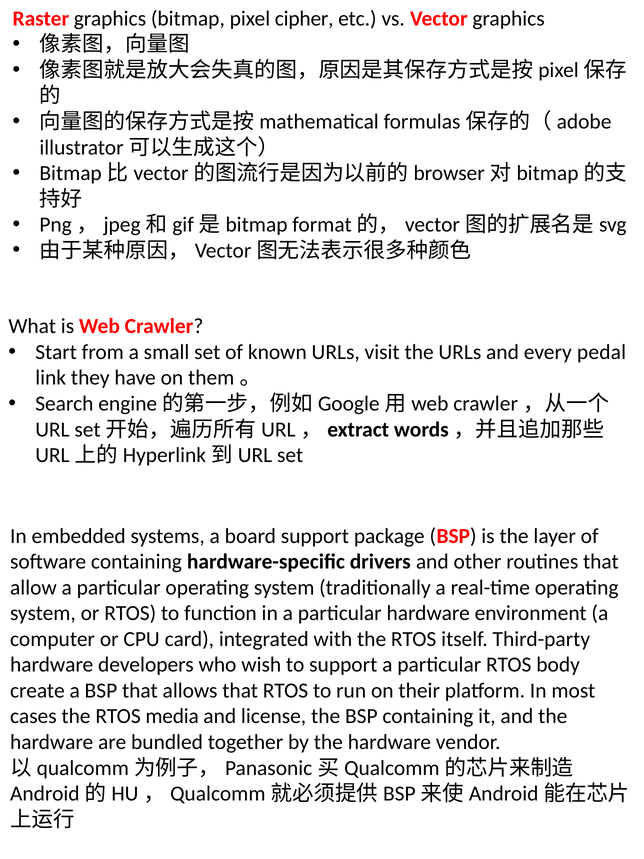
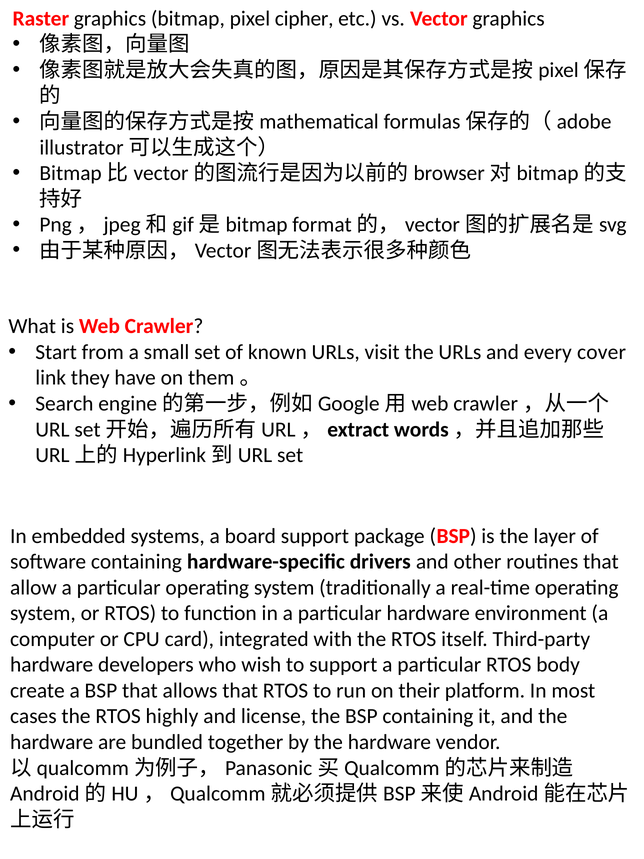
pedal: pedal -> cover
media: media -> highly
